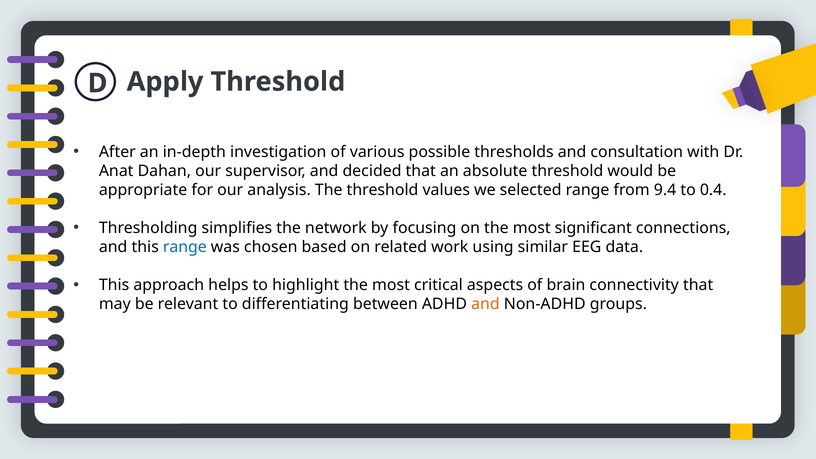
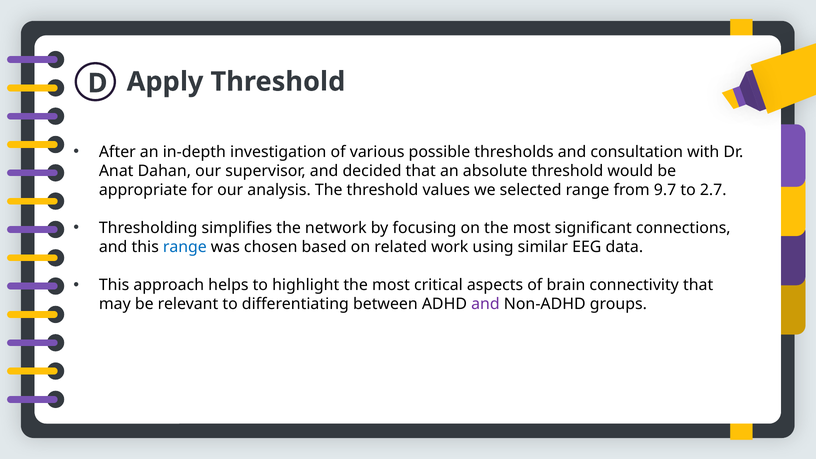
9.4: 9.4 -> 9.7
0.4: 0.4 -> 2.7
and at (485, 304) colour: orange -> purple
